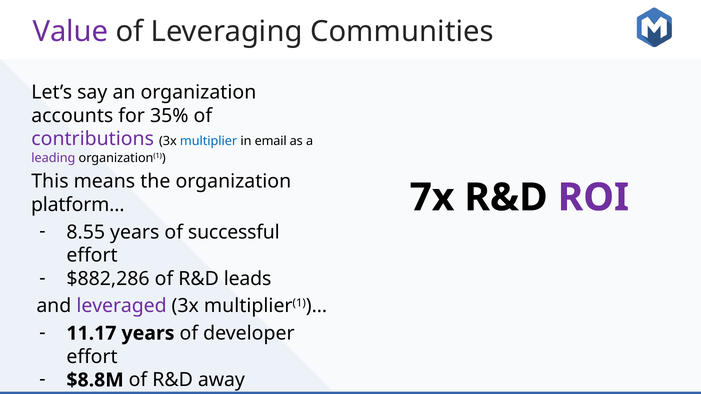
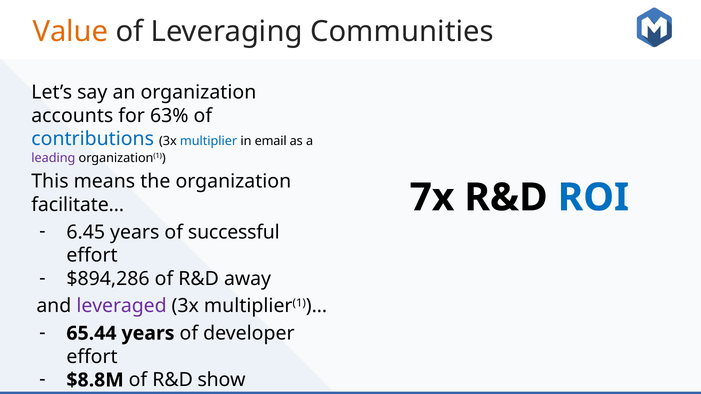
Value colour: purple -> orange
35%: 35% -> 63%
contributions colour: purple -> blue
ROI colour: purple -> blue
platform…: platform… -> facilitate…
8.55: 8.55 -> 6.45
$882,286: $882,286 -> $894,286
leads: leads -> away
11.17: 11.17 -> 65.44
away: away -> show
